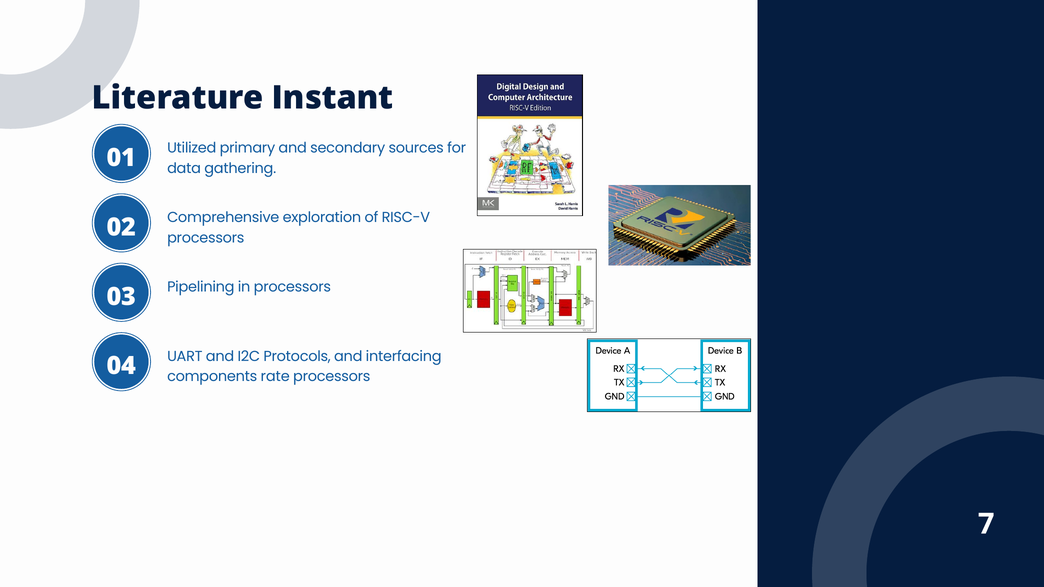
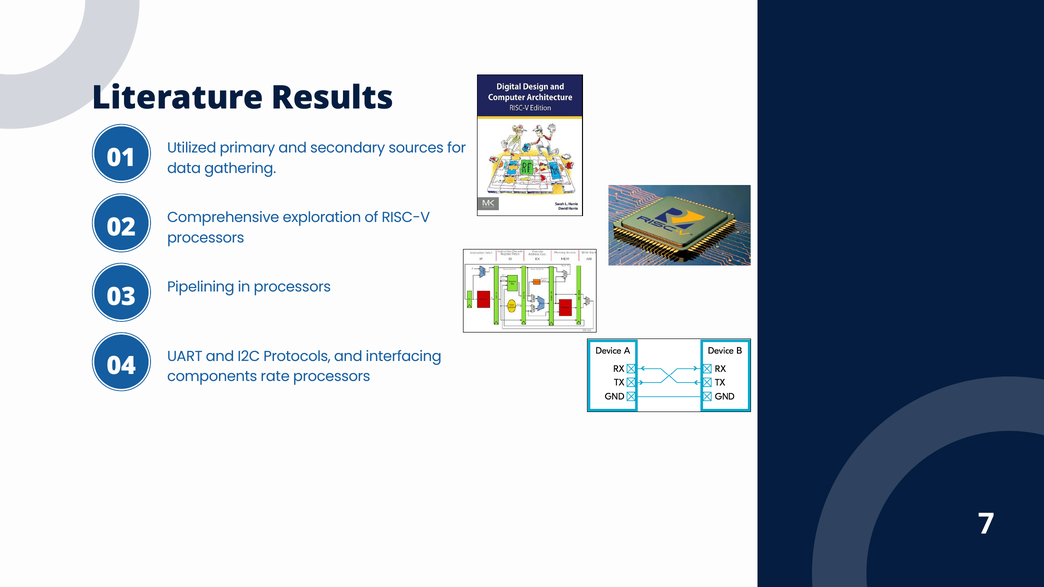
Instant: Instant -> Results
